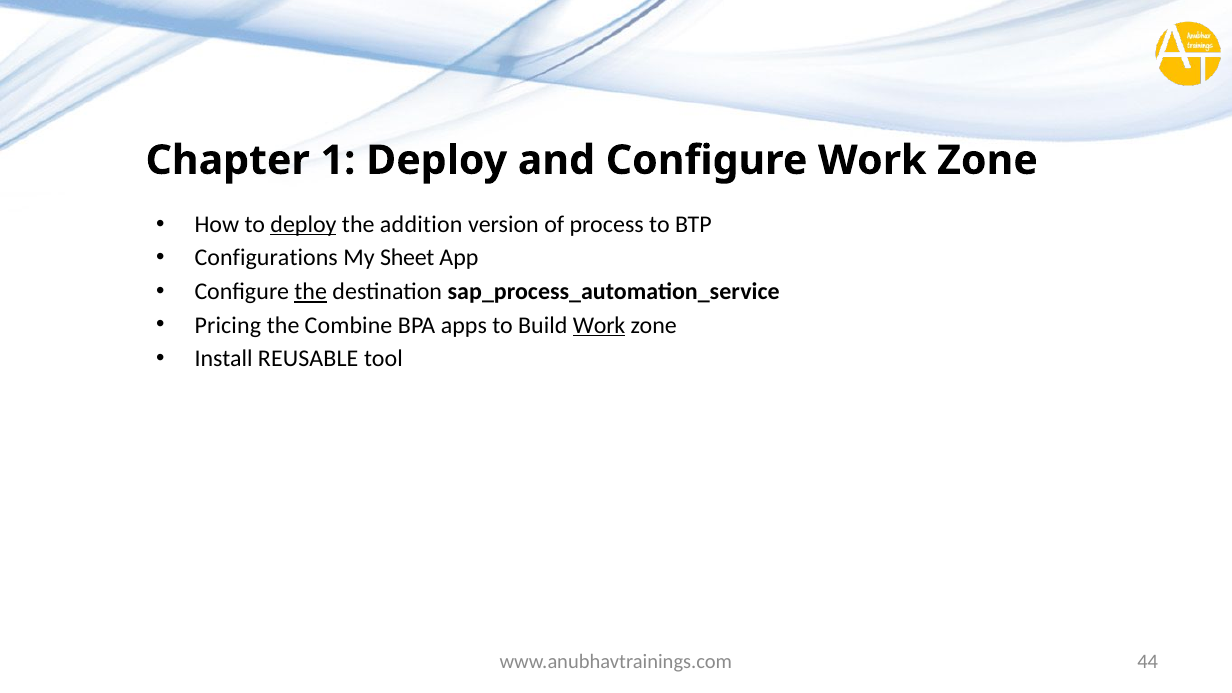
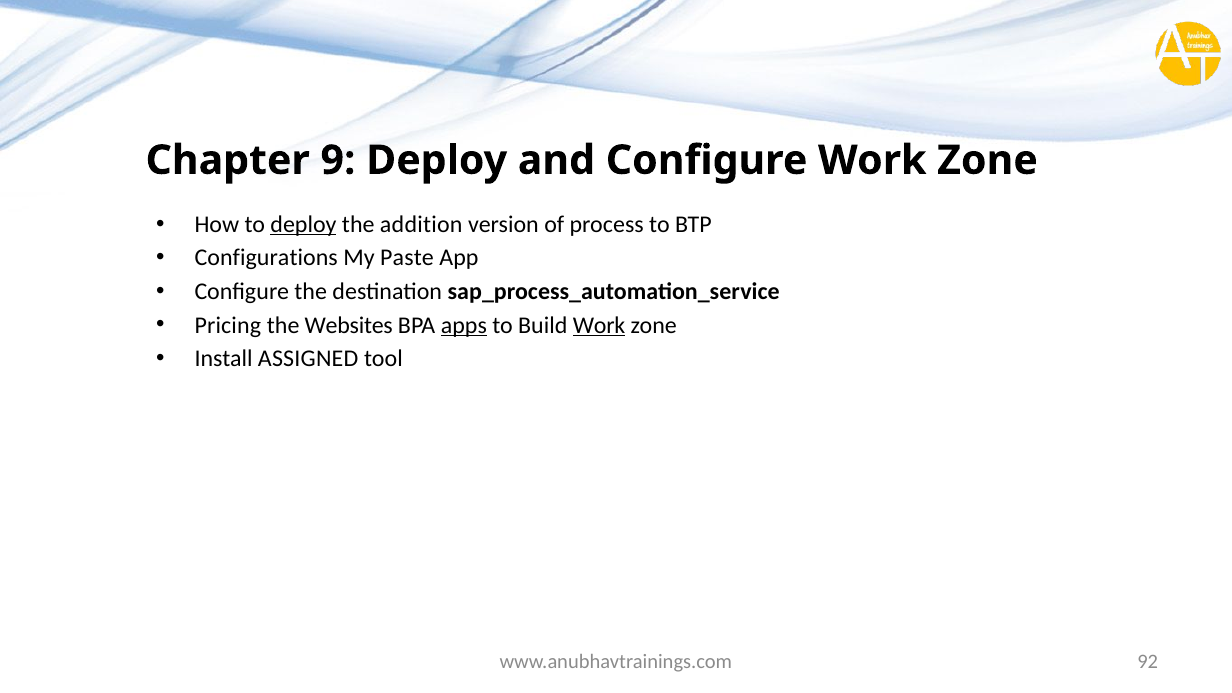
1: 1 -> 9
Sheet: Sheet -> Paste
the at (311, 292) underline: present -> none
Combine: Combine -> Websites
apps underline: none -> present
REUSABLE: REUSABLE -> ASSIGNED
44: 44 -> 92
